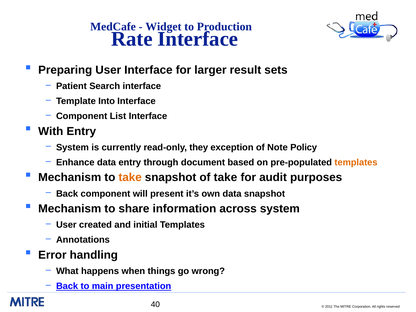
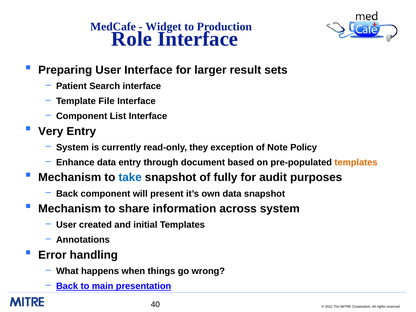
Rate: Rate -> Role
Into: Into -> File
With: With -> Very
take at (130, 177) colour: orange -> blue
of take: take -> fully
